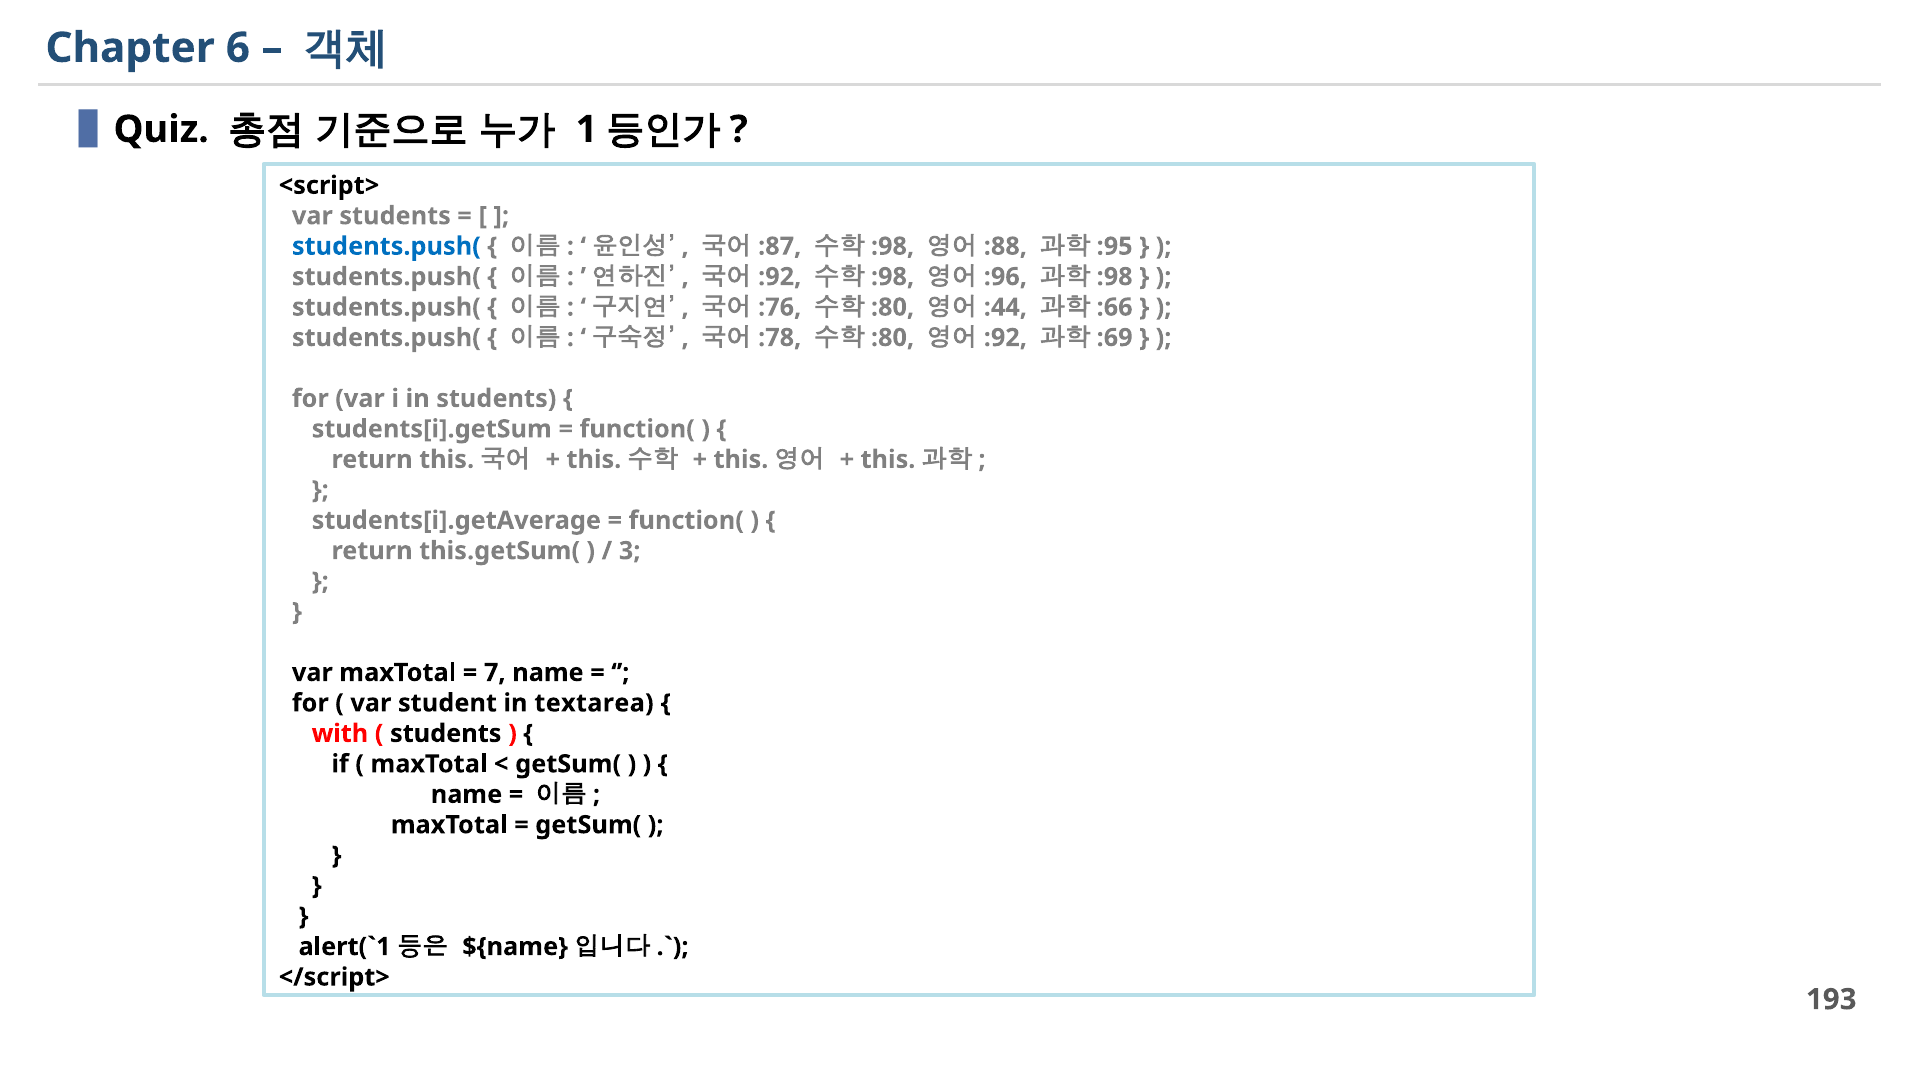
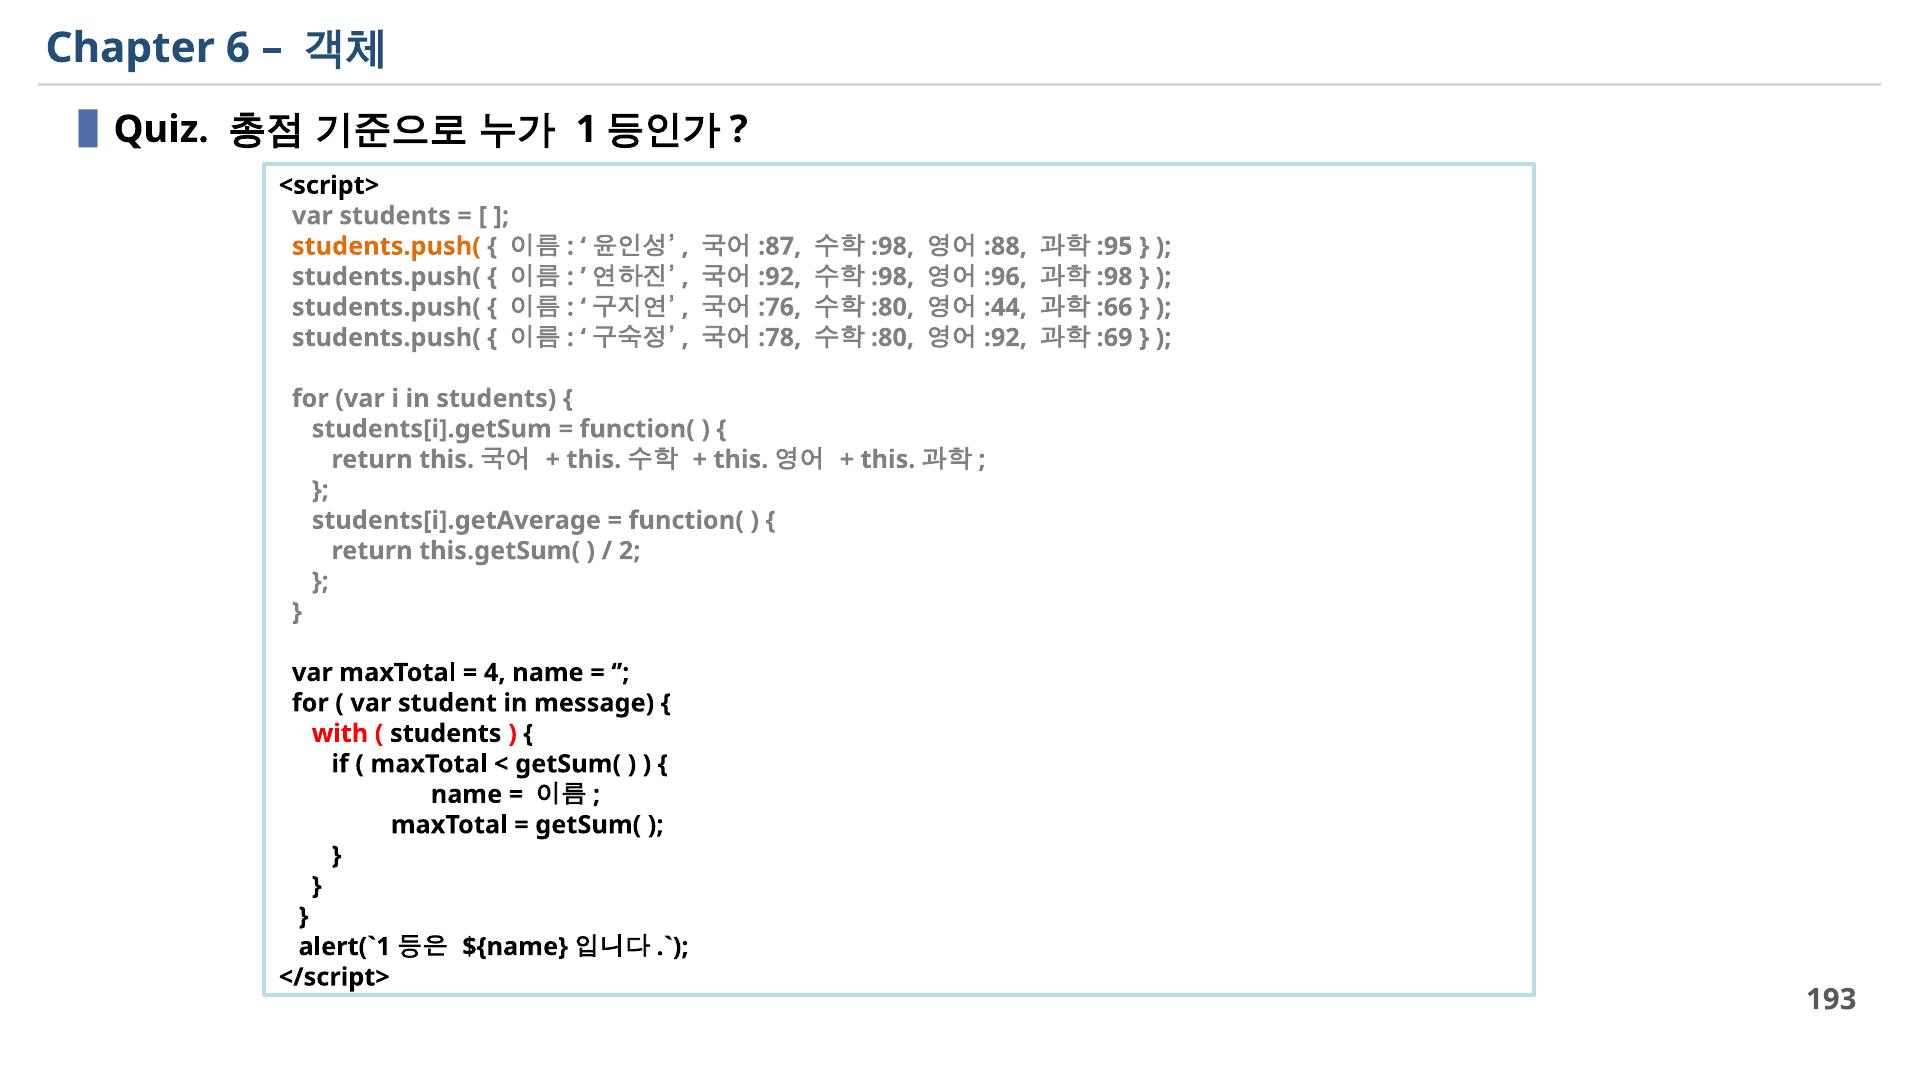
students.push( at (386, 246) colour: blue -> orange
3: 3 -> 2
7: 7 -> 4
textarea: textarea -> message
